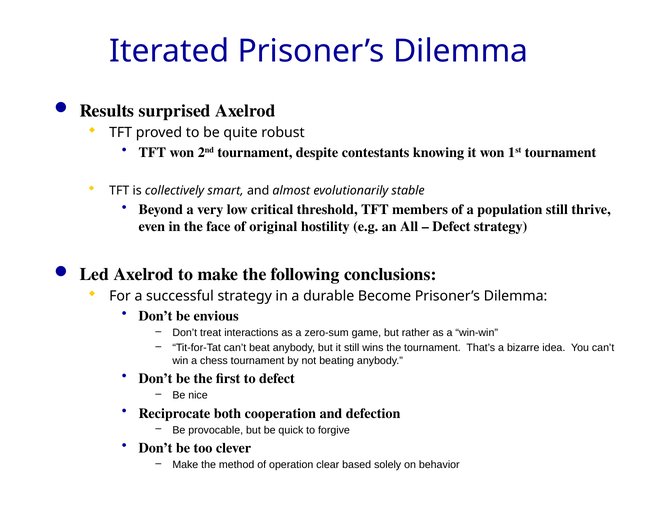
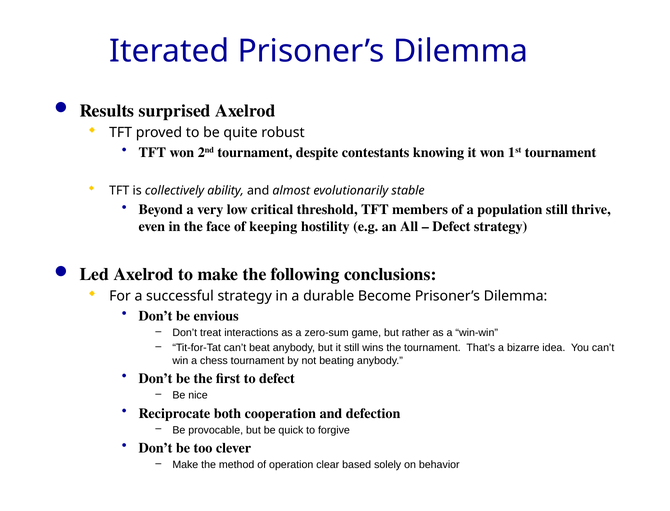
smart: smart -> ability
original: original -> keeping
